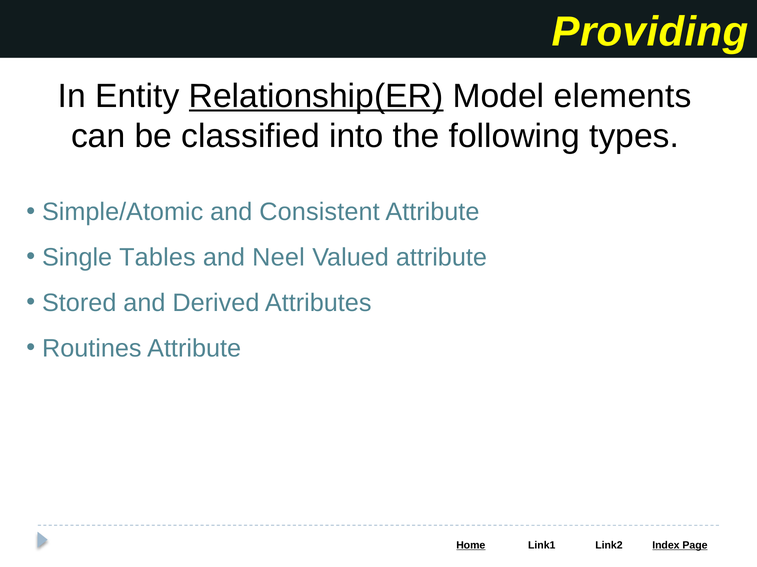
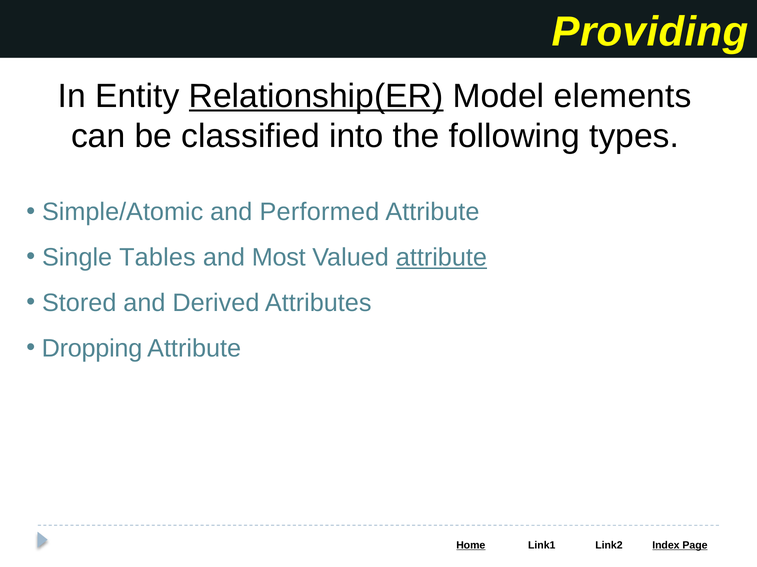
Consistent: Consistent -> Performed
Neel: Neel -> Most
attribute at (441, 258) underline: none -> present
Routines: Routines -> Dropping
